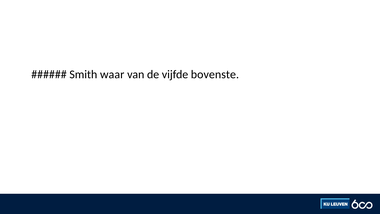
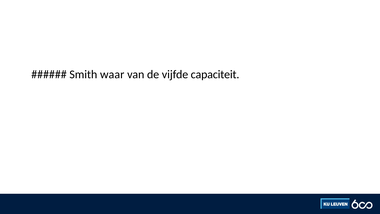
bovenste: bovenste -> capaciteit
